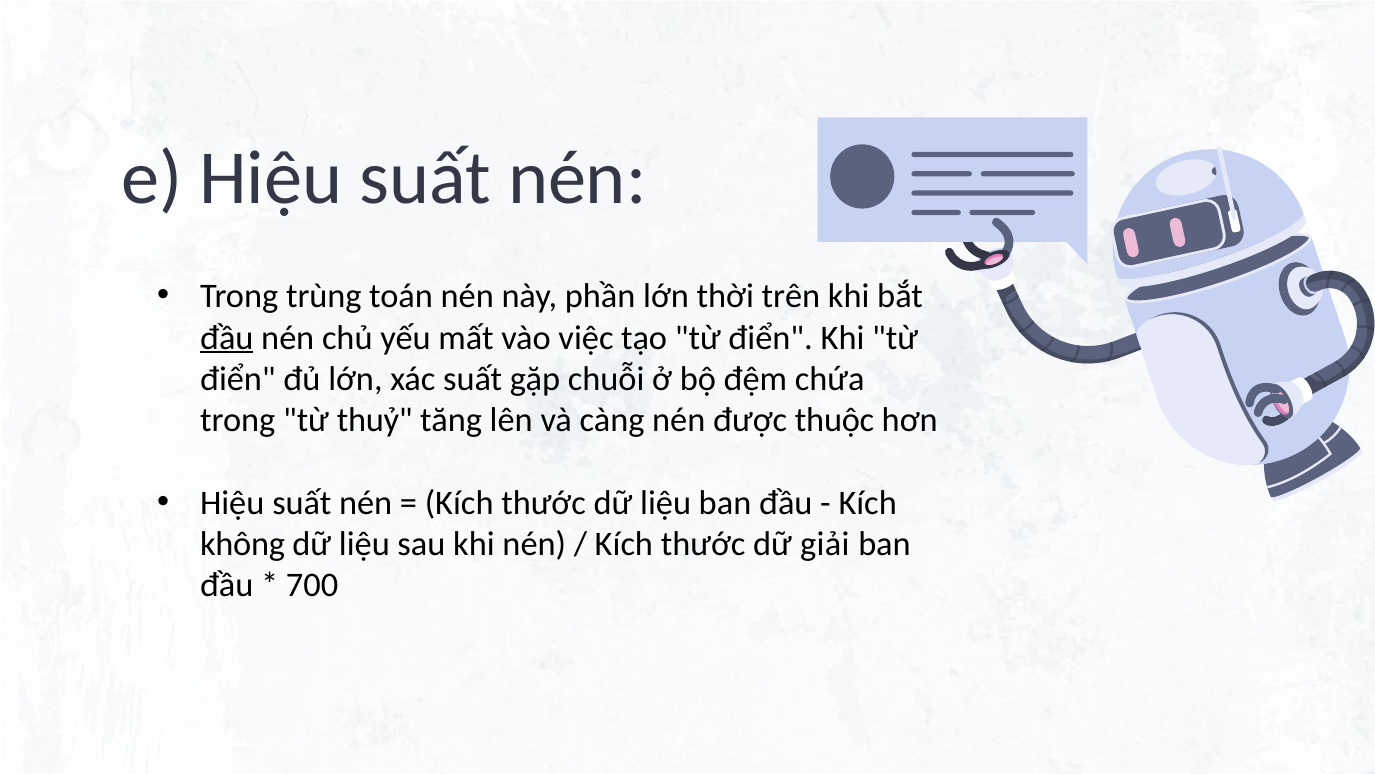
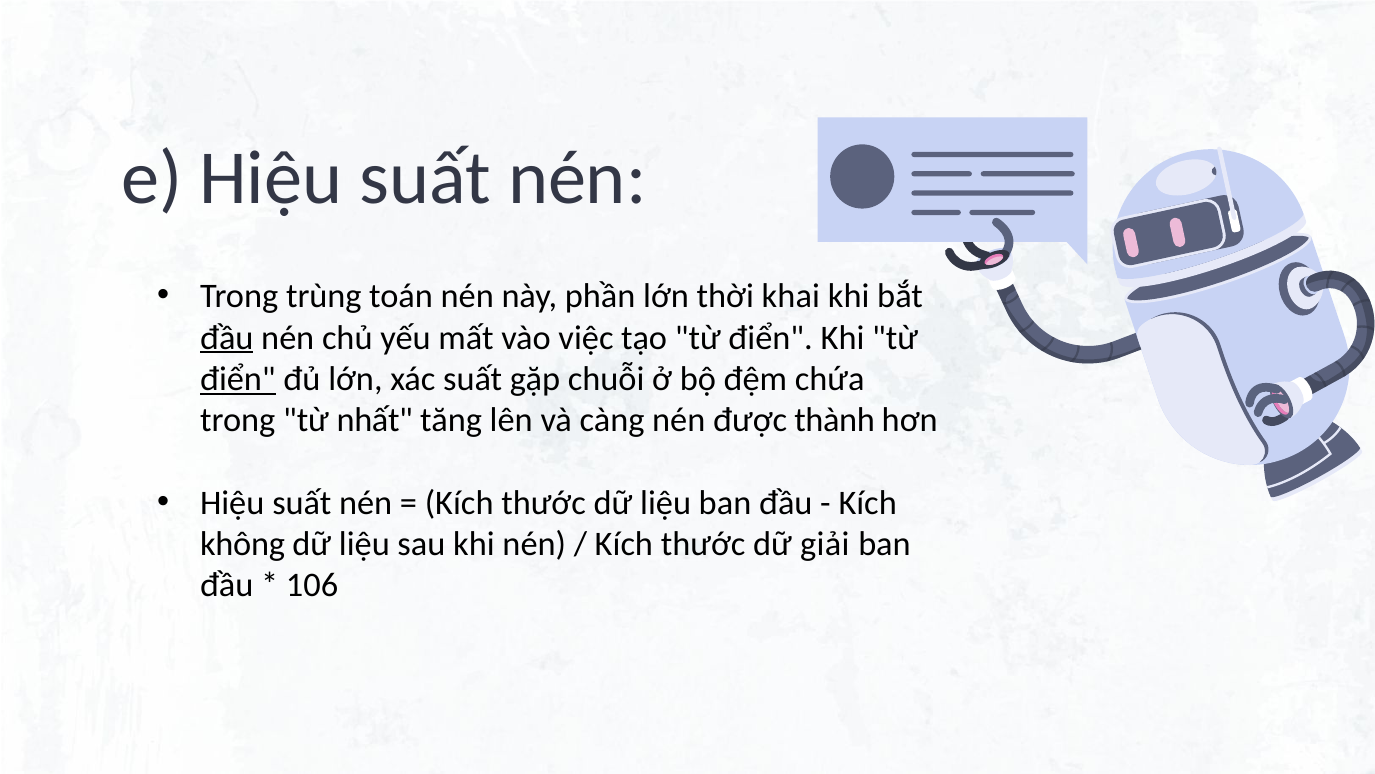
trên: trên -> khai
điển at (238, 379) underline: none -> present
thuỷ: thuỷ -> nhất
thuộc: thuộc -> thành
700: 700 -> 106
